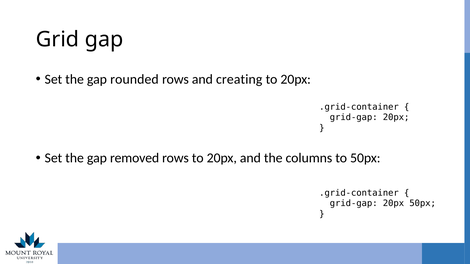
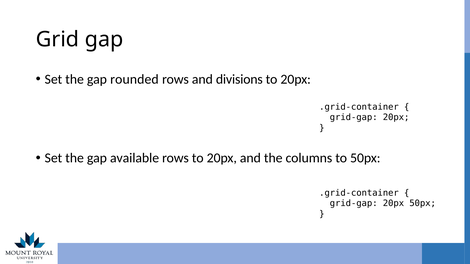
creating: creating -> divisions
removed: removed -> available
